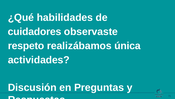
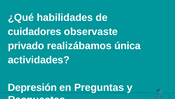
respeto: respeto -> privado
Discusión: Discusión -> Depresión
